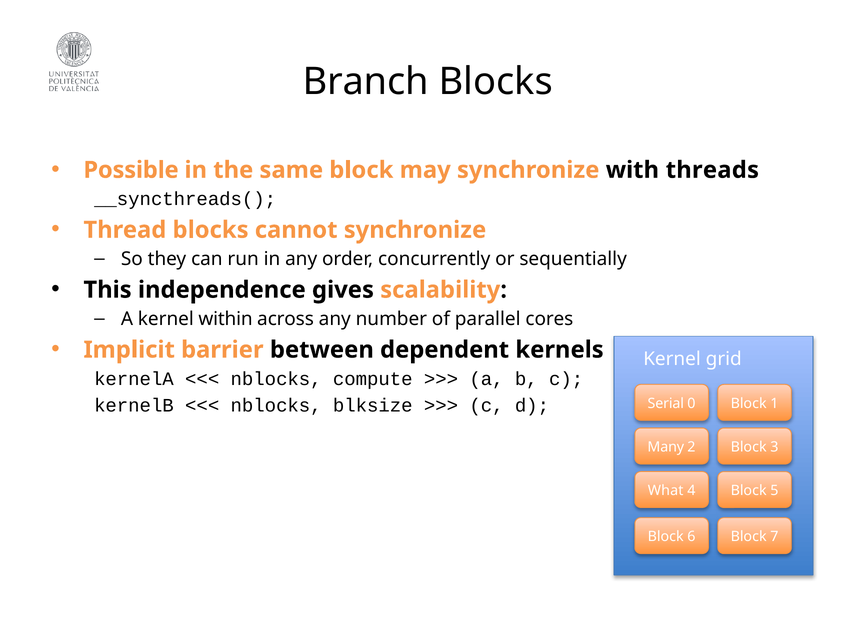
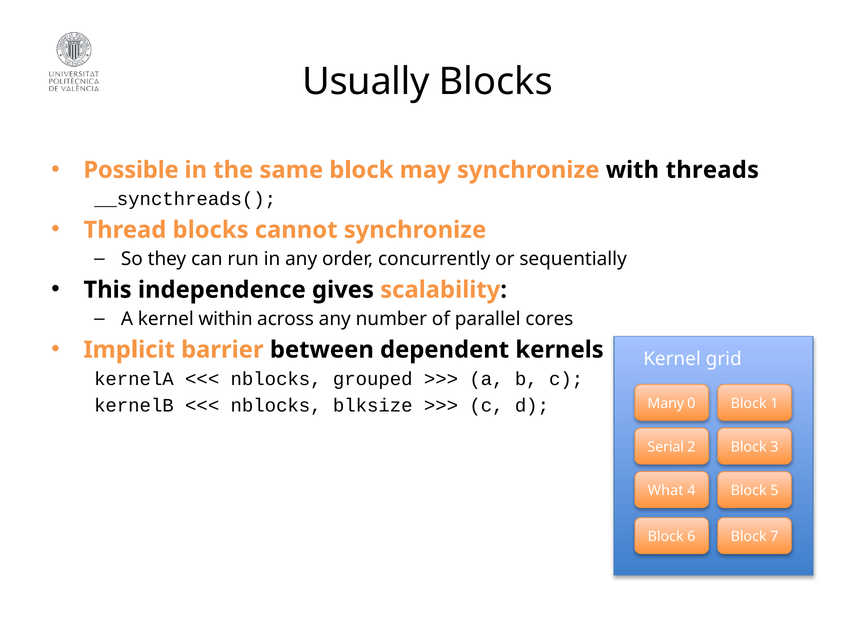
Branch: Branch -> Usually
compute: compute -> grouped
Serial: Serial -> Many
Many: Many -> Serial
